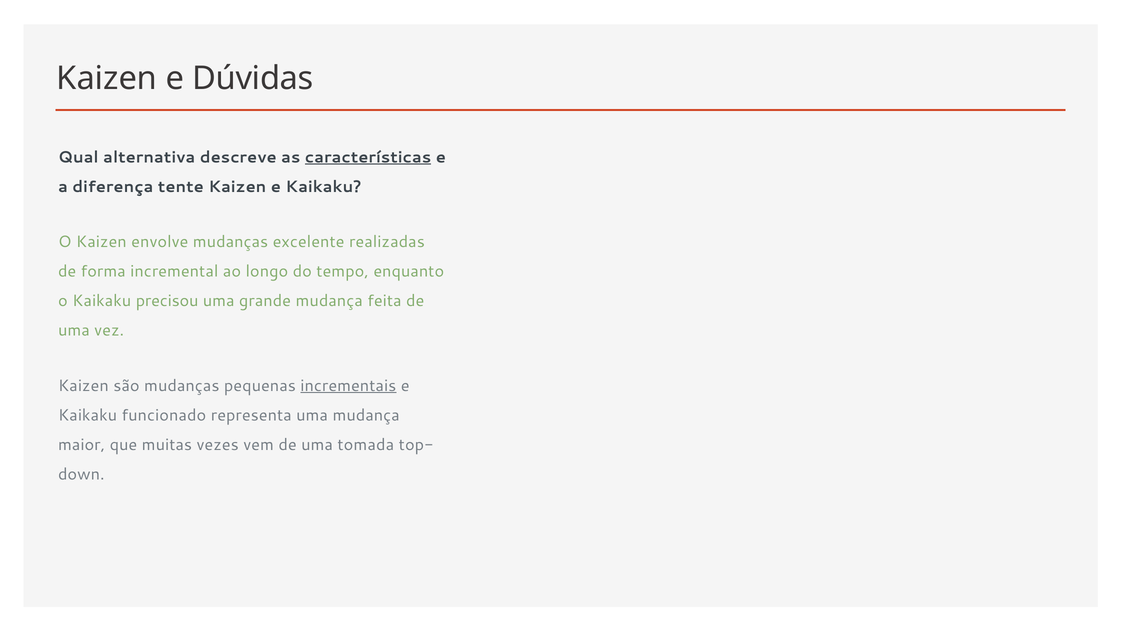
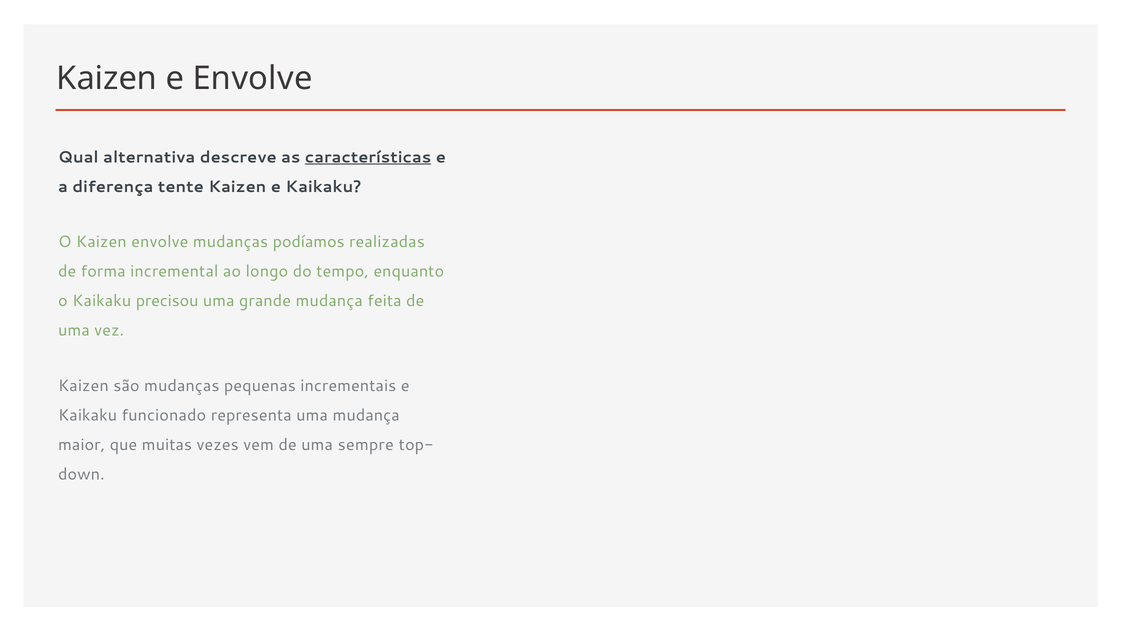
e Dúvidas: Dúvidas -> Envolve
excelente: excelente -> podíamos
incrementais underline: present -> none
tomada: tomada -> sempre
